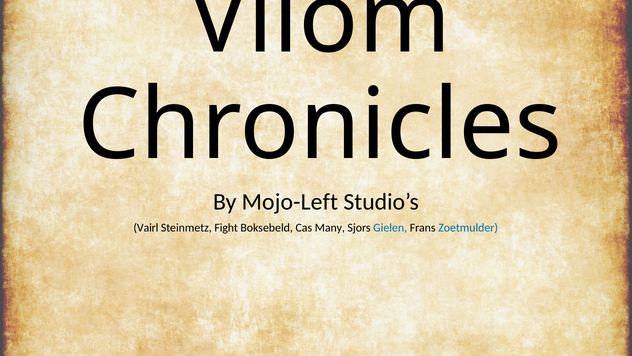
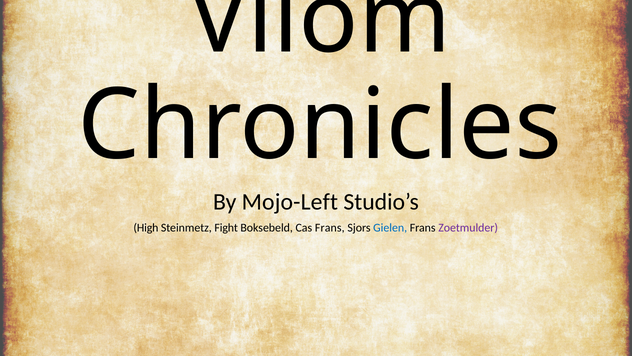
Vairl: Vairl -> High
Cas Many: Many -> Frans
Zoetmulder colour: blue -> purple
